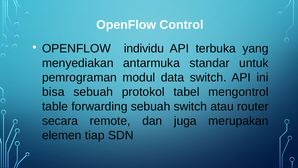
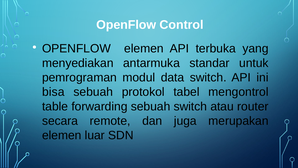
OPENFLOW individu: individu -> elemen
tiap: tiap -> luar
